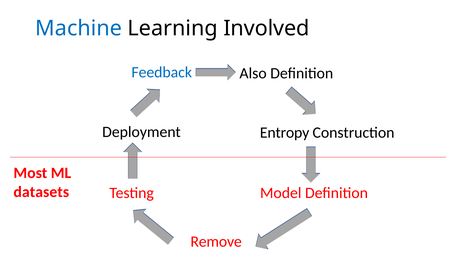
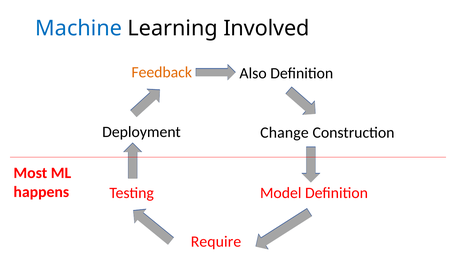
Feedback colour: blue -> orange
Entropy: Entropy -> Change
datasets: datasets -> happens
Remove: Remove -> Require
